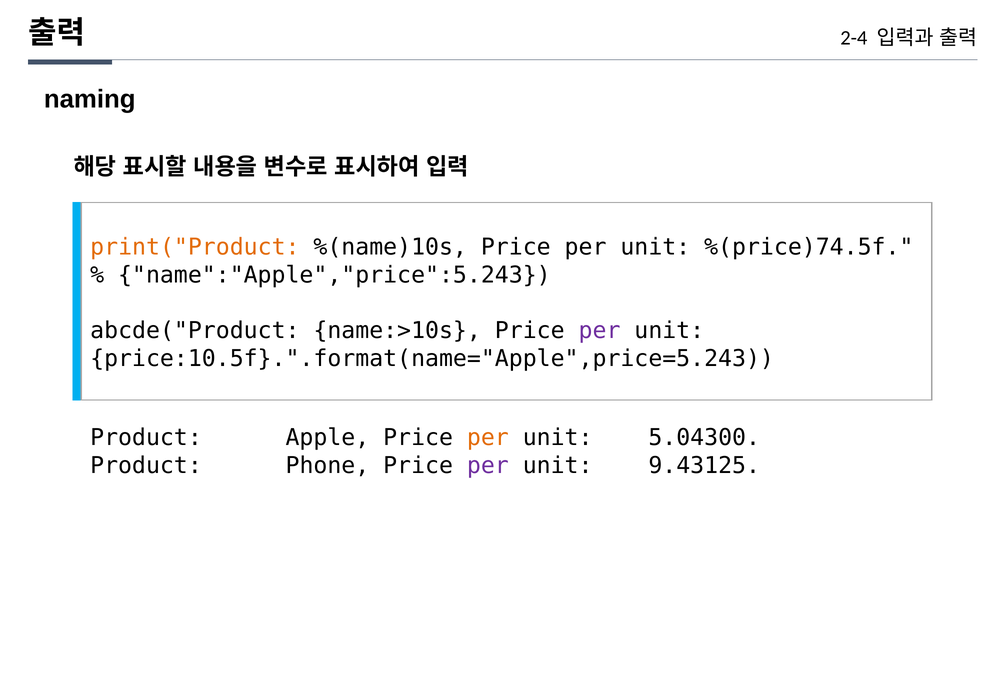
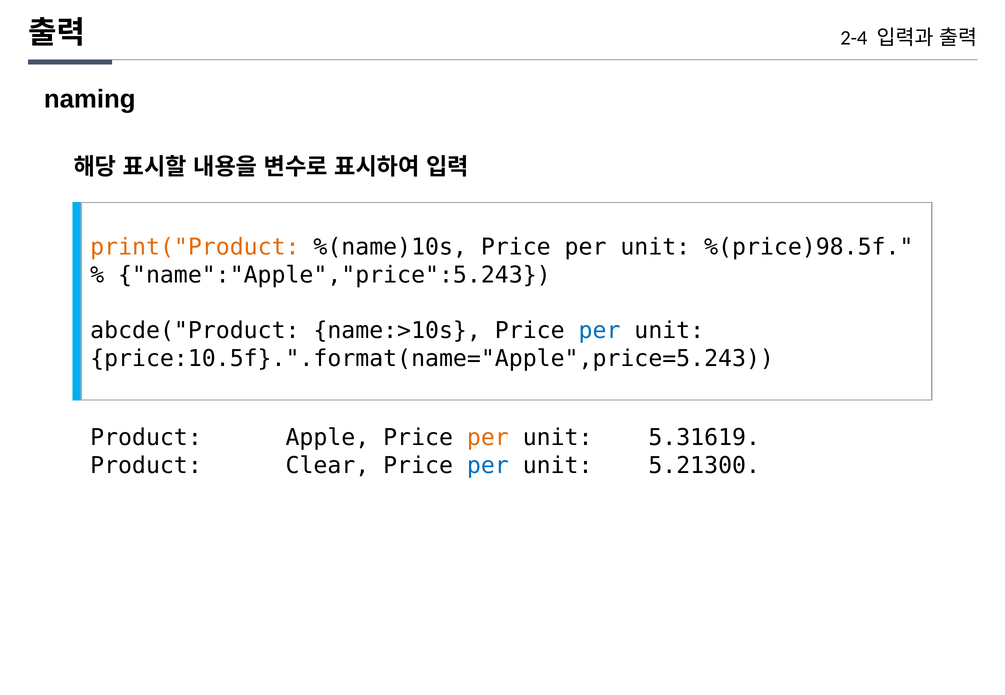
%(price)74.5f: %(price)74.5f -> %(price)98.5f
per at (599, 331) colour: purple -> blue
5.04300: 5.04300 -> 5.31619
Phone: Phone -> Clear
per at (488, 466) colour: purple -> blue
9.43125: 9.43125 -> 5.21300
